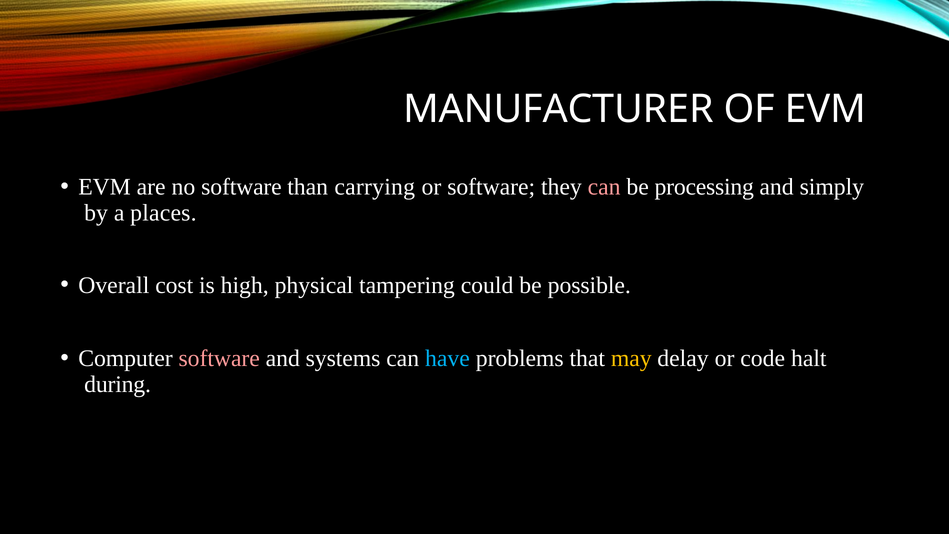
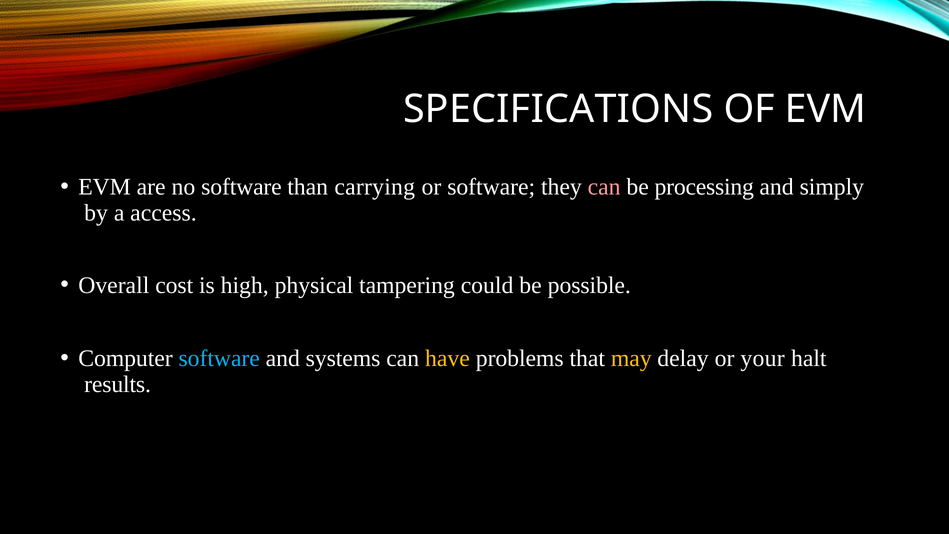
MANUFACTURER: MANUFACTURER -> SPECIFICATIONS
places: places -> access
software at (219, 358) colour: pink -> light blue
have colour: light blue -> yellow
code: code -> your
during: during -> results
